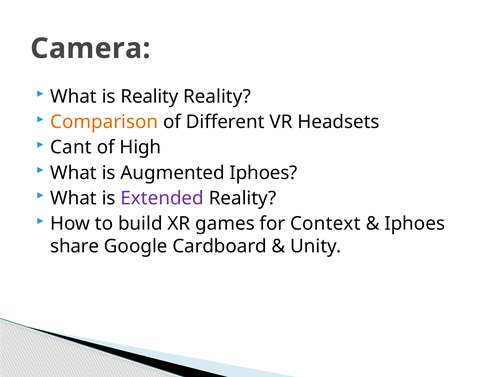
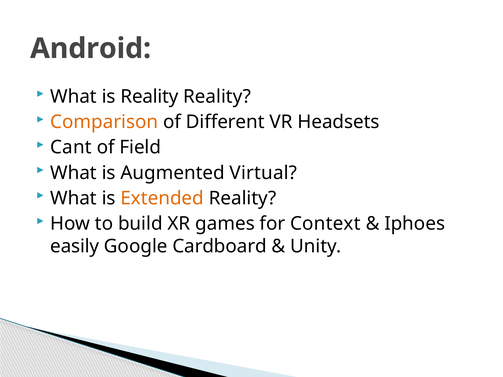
Camera: Camera -> Android
High: High -> Field
Augmented Iphoes: Iphoes -> Virtual
Extended colour: purple -> orange
share: share -> easily
